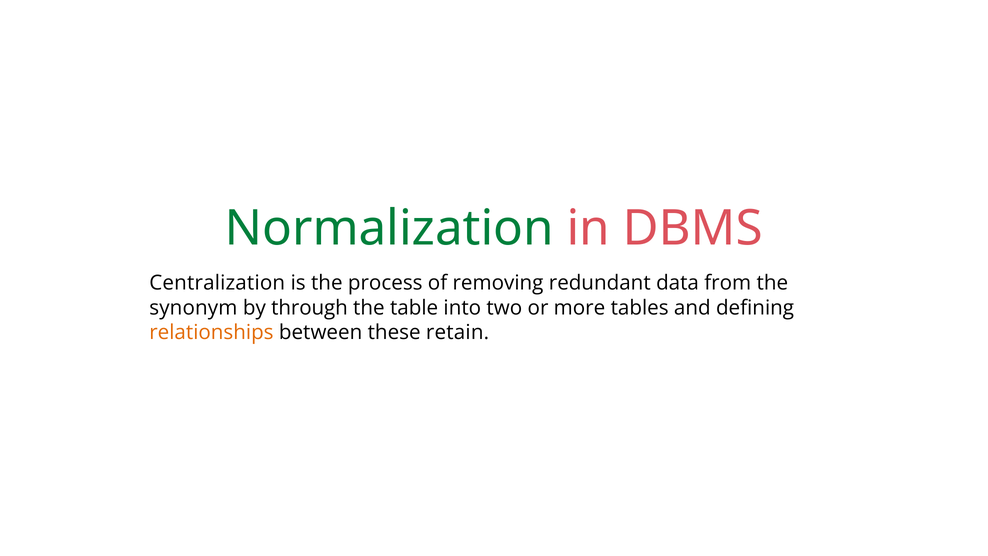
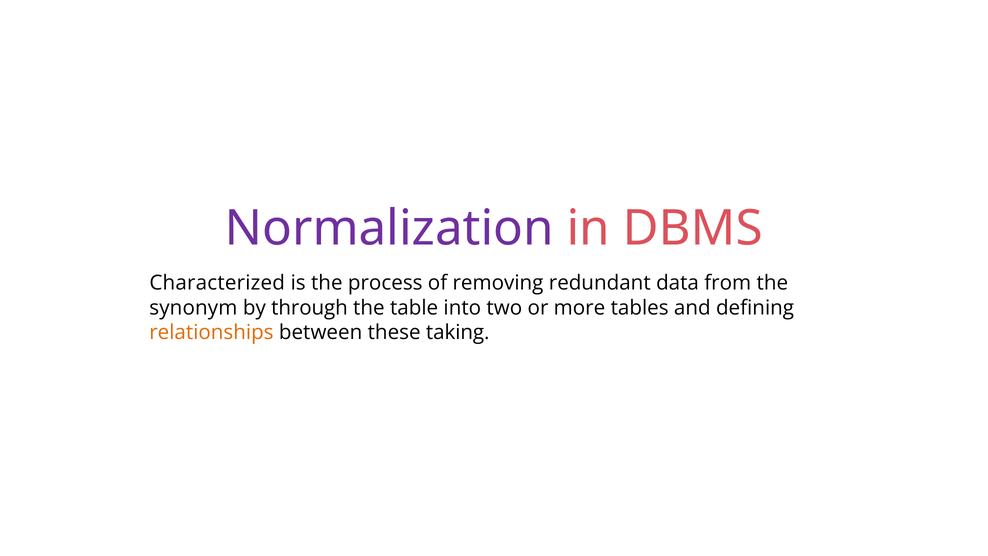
Normalization colour: green -> purple
Centralization: Centralization -> Characterized
retain: retain -> taking
